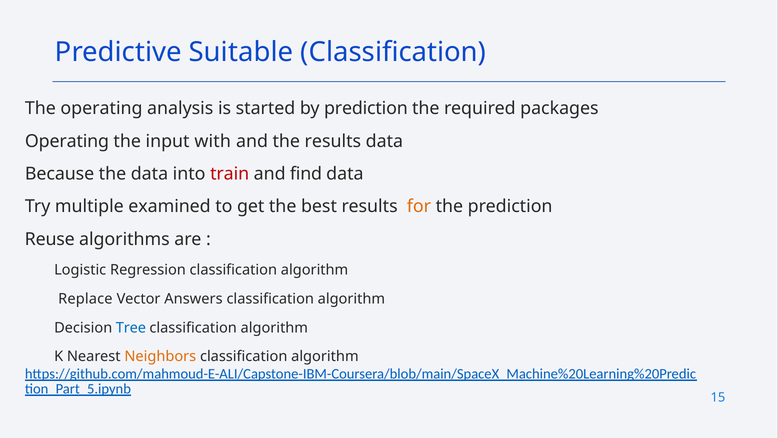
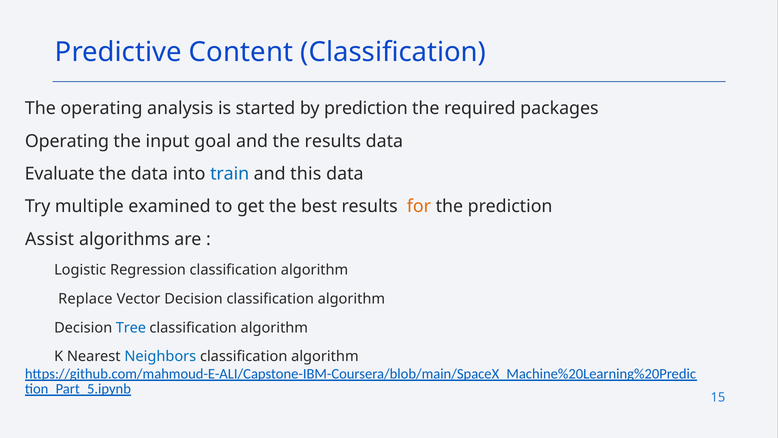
Suitable: Suitable -> Content
with: with -> goal
Because: Because -> Evaluate
train colour: red -> blue
find: find -> this
Reuse: Reuse -> Assist
Vector Answers: Answers -> Decision
Neighbors colour: orange -> blue
